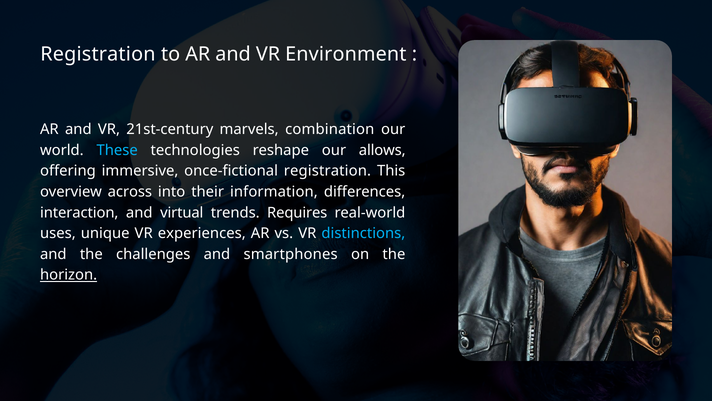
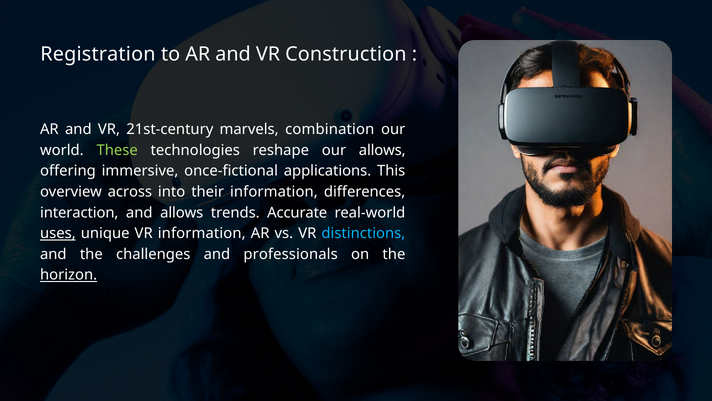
Environment: Environment -> Construction
These colour: light blue -> light green
once-fictional registration: registration -> applications
and virtual: virtual -> allows
Requires: Requires -> Accurate
uses underline: none -> present
VR experiences: experiences -> information
smartphones: smartphones -> professionals
